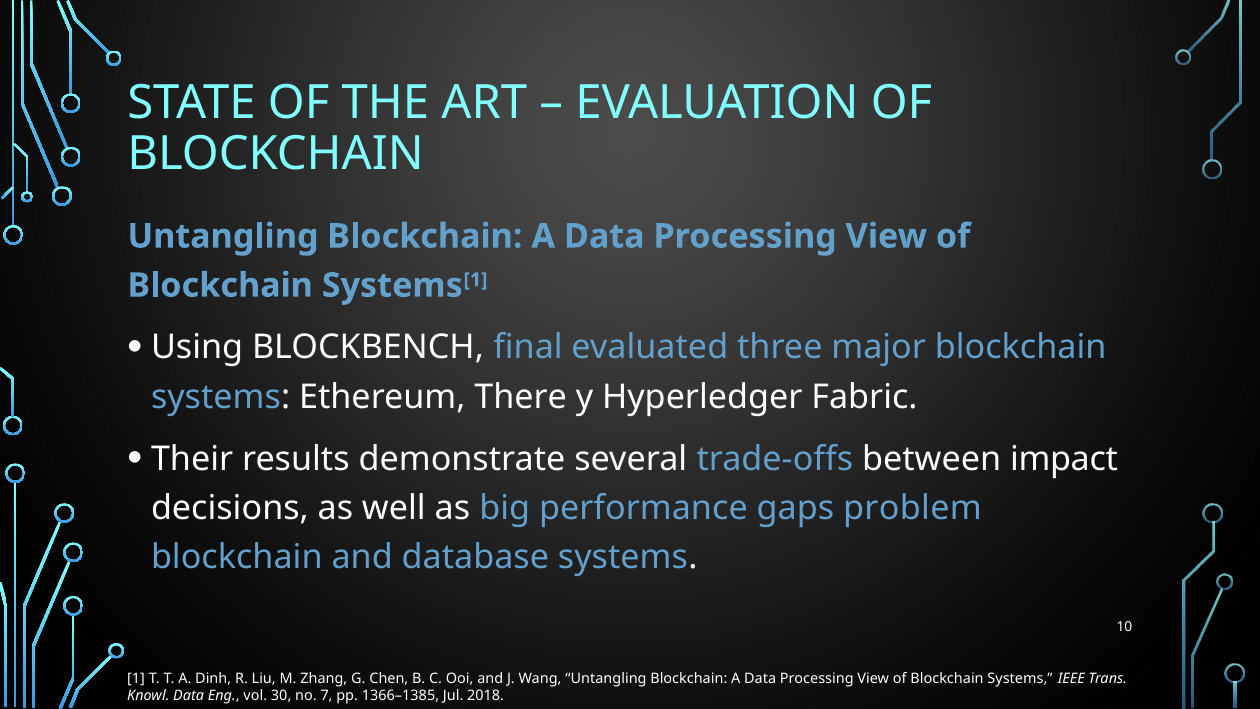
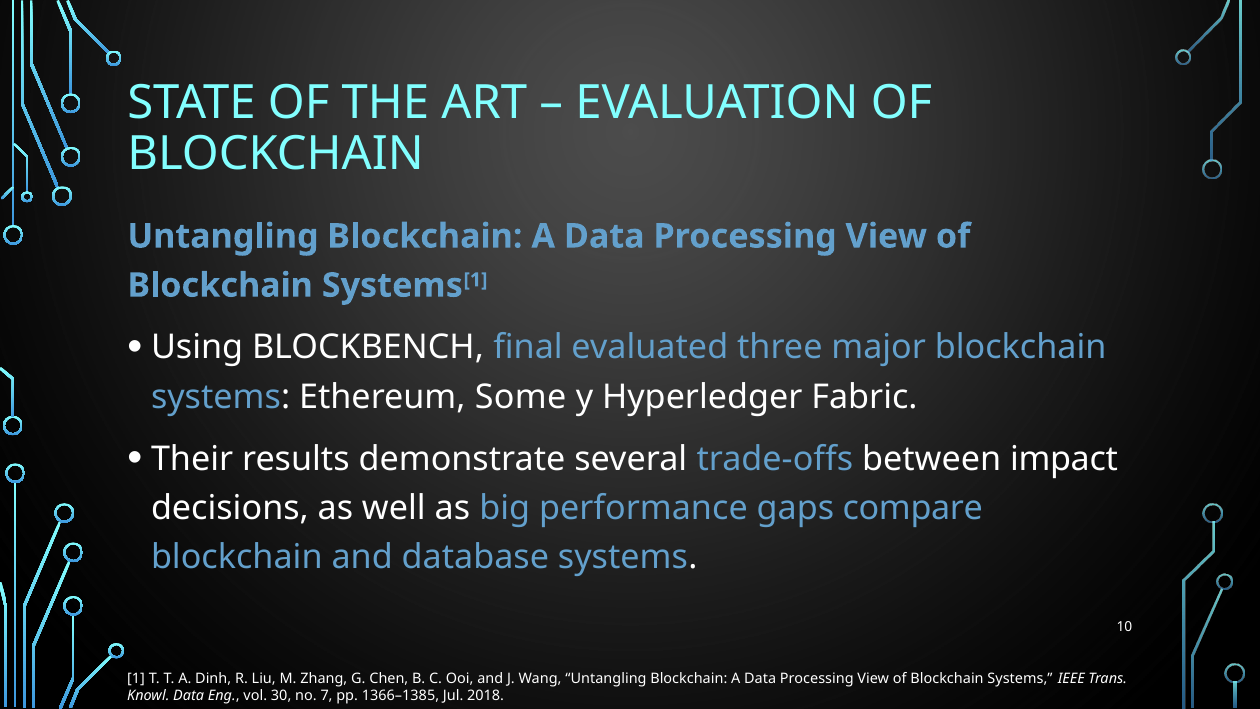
There: There -> Some
problem: problem -> compare
